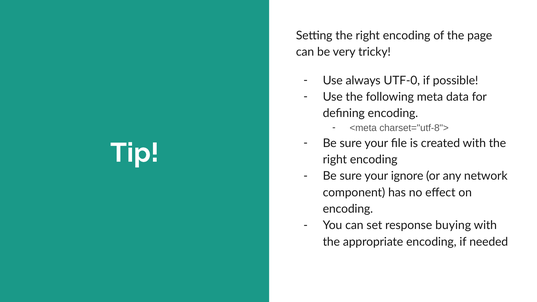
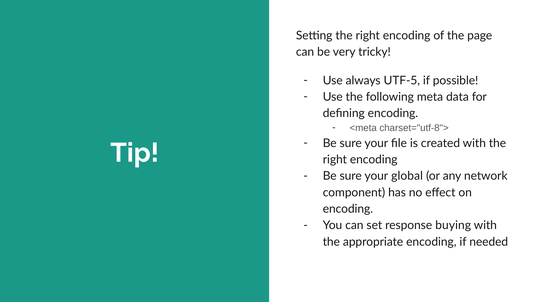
UTF-0: UTF-0 -> UTF-5
ignore: ignore -> global
